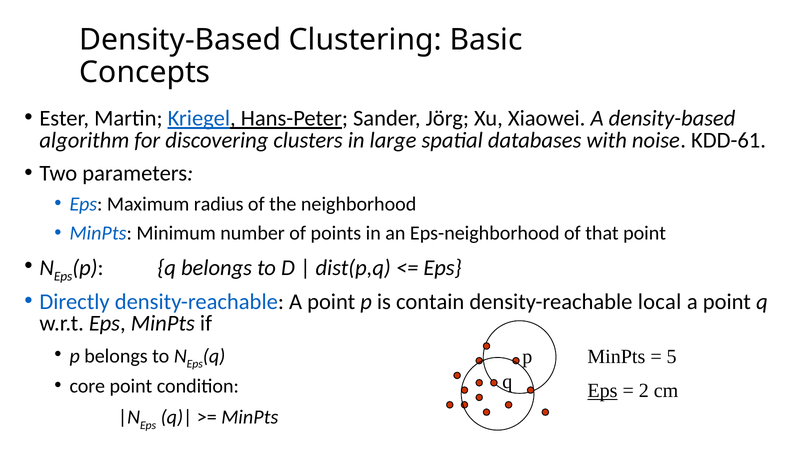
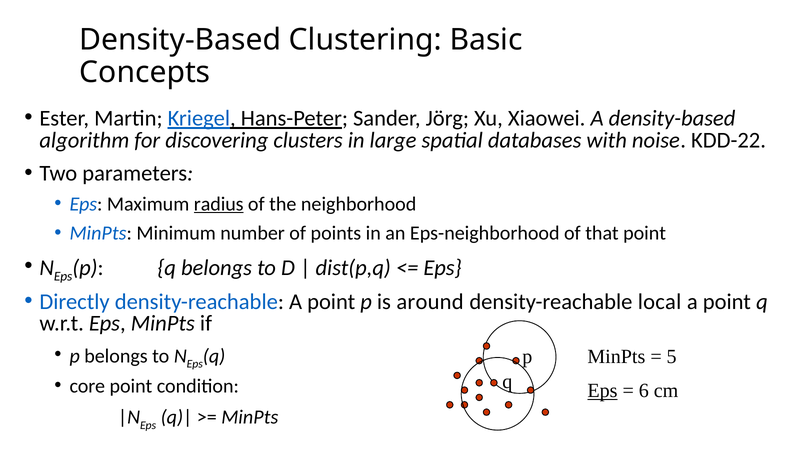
KDD-61: KDD-61 -> KDD-22
radius underline: none -> present
contain: contain -> around
2: 2 -> 6
